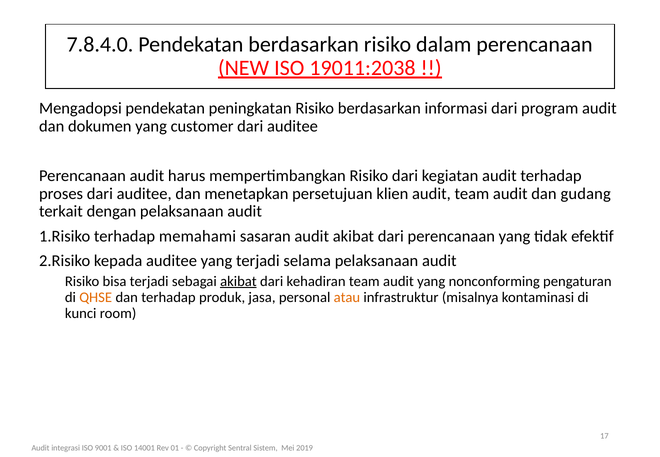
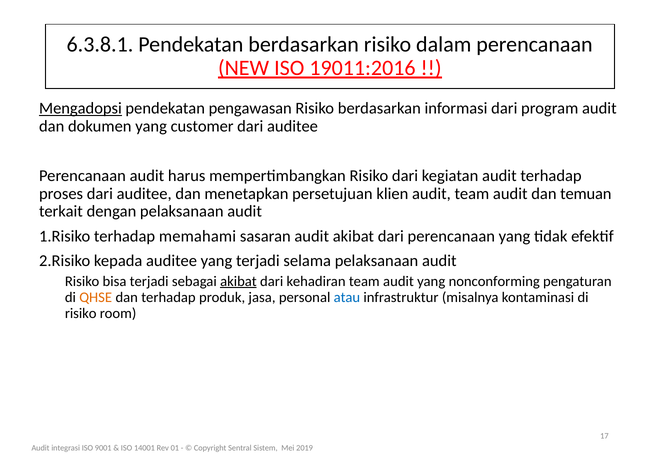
7.8.4.0: 7.8.4.0 -> 6.3.8.1
19011:2038: 19011:2038 -> 19011:2016
Mengadopsi underline: none -> present
peningkatan: peningkatan -> pengawasan
gudang: gudang -> temuan
atau colour: orange -> blue
kunci at (81, 313): kunci -> risiko
